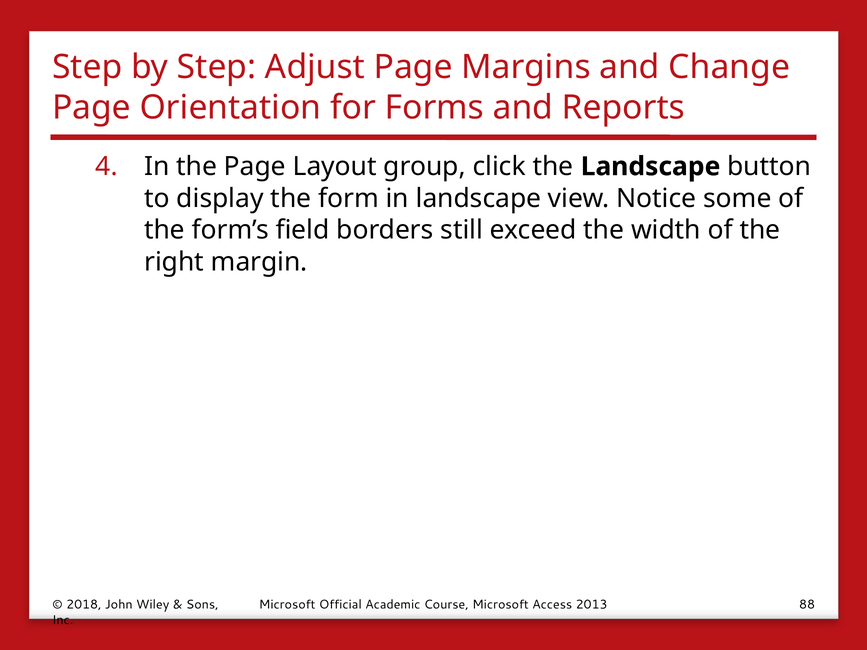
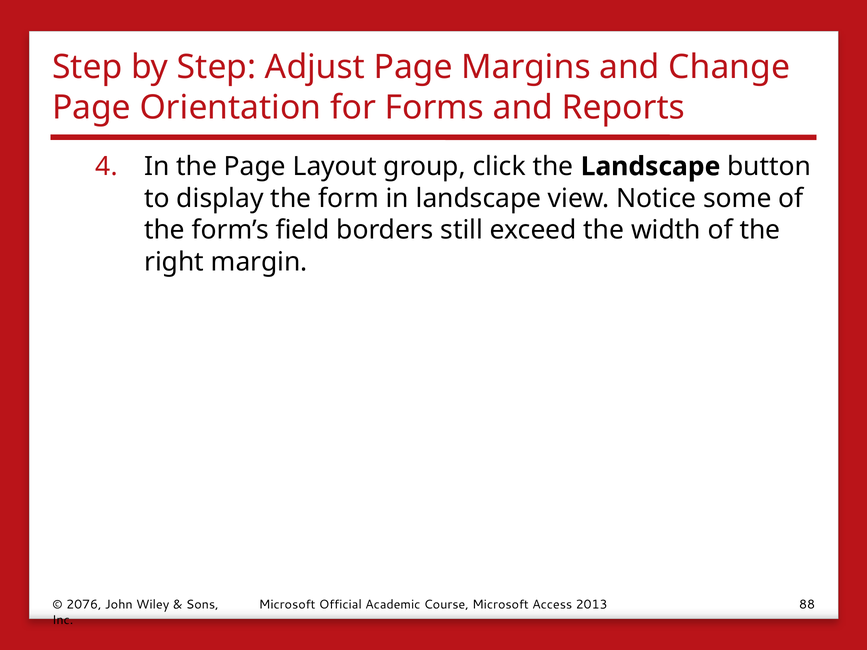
2018: 2018 -> 2076
